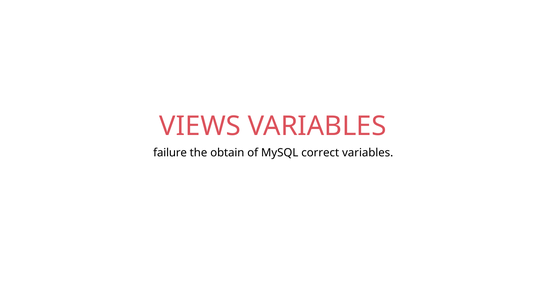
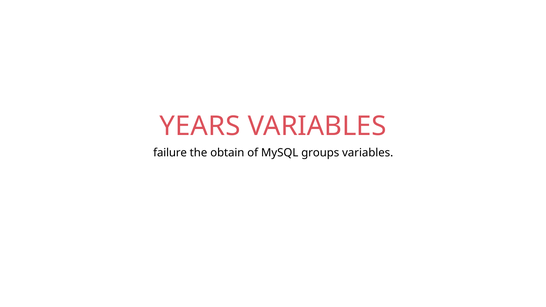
VIEWS: VIEWS -> YEARS
correct: correct -> groups
